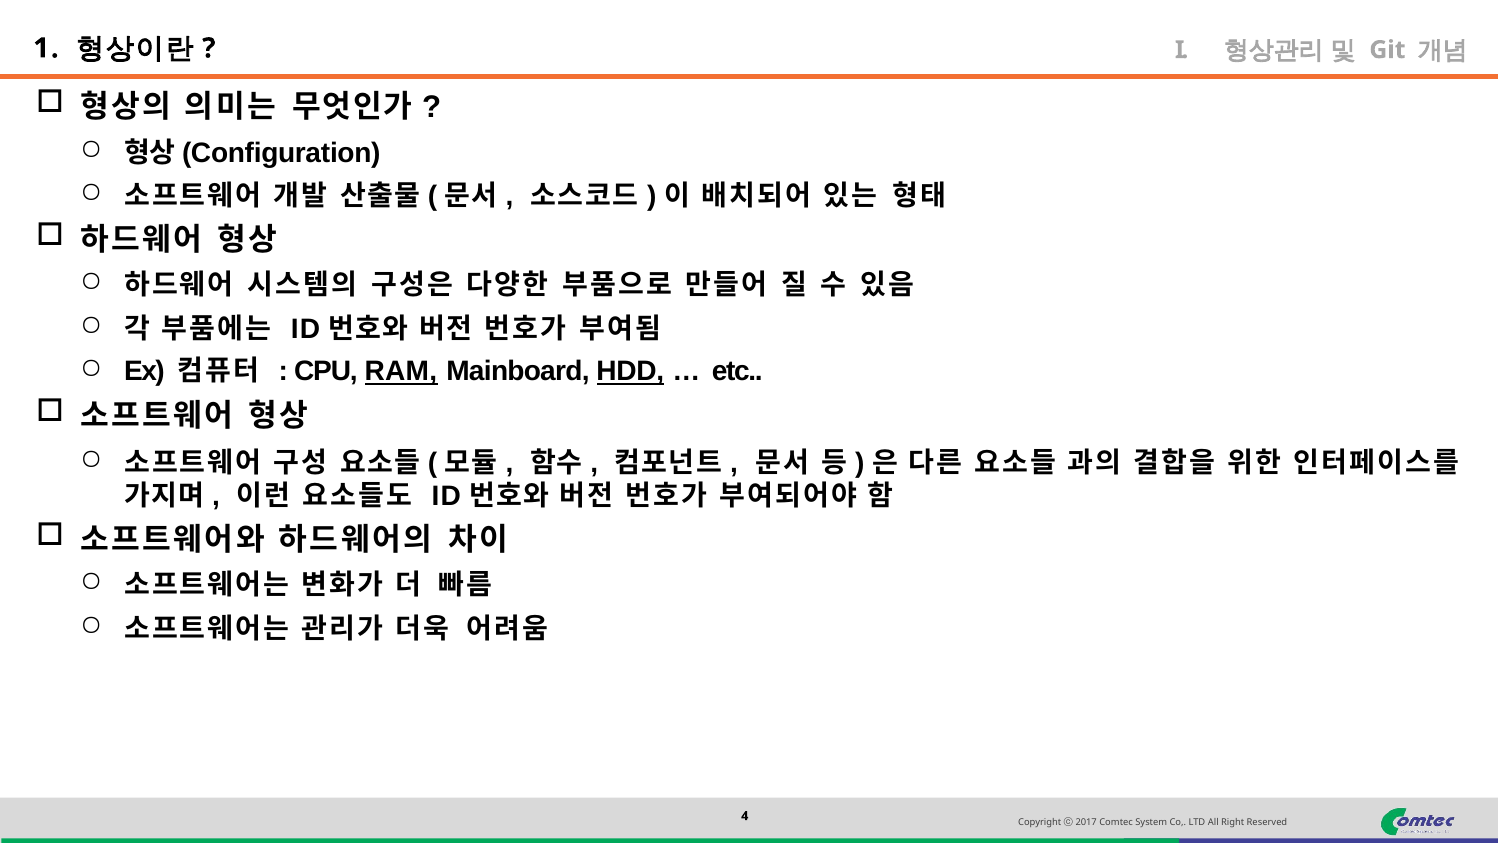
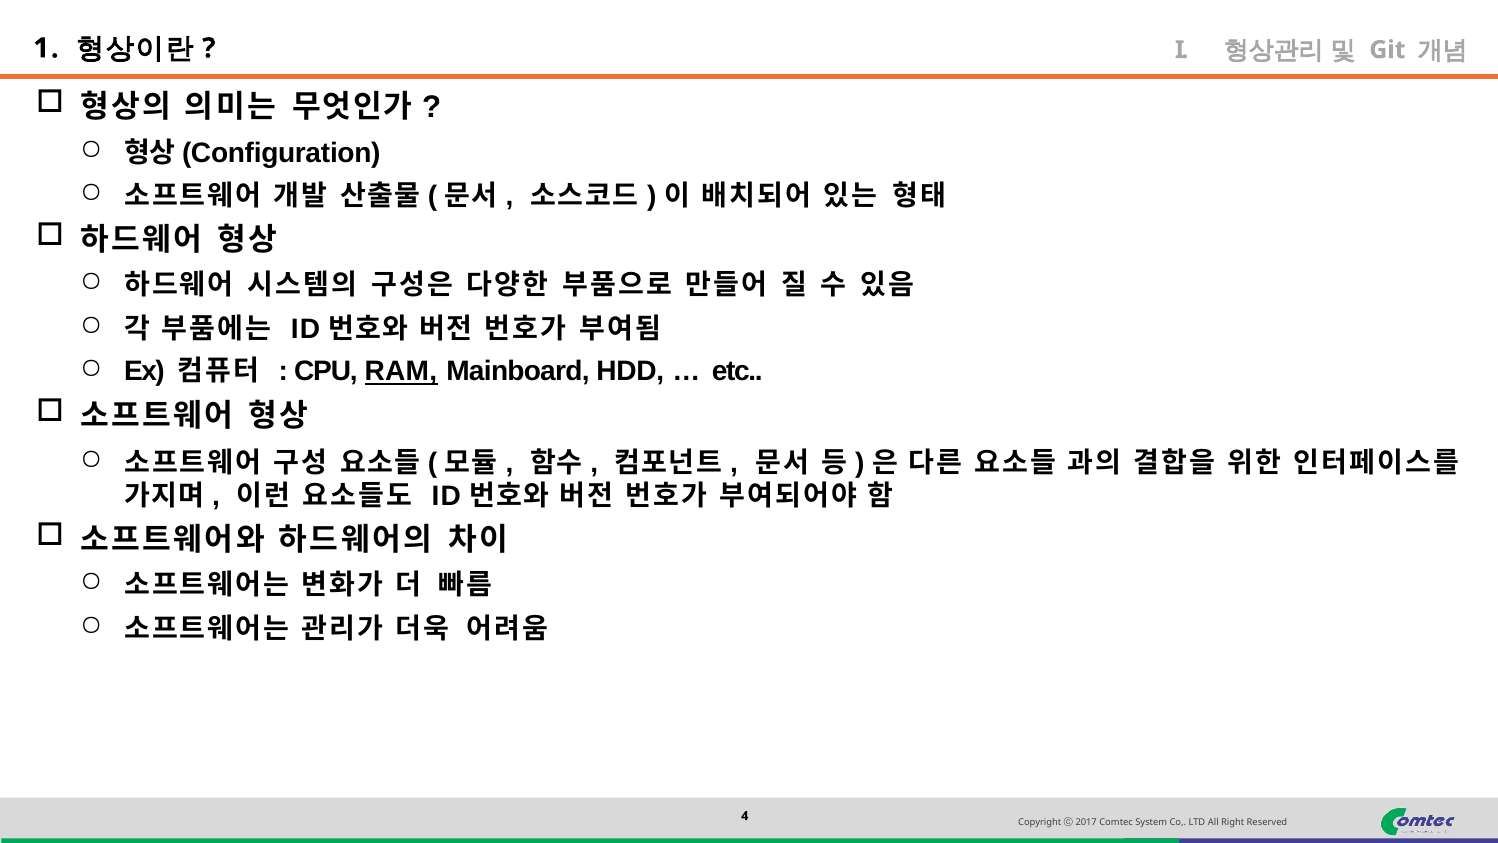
HDD underline: present -> none
